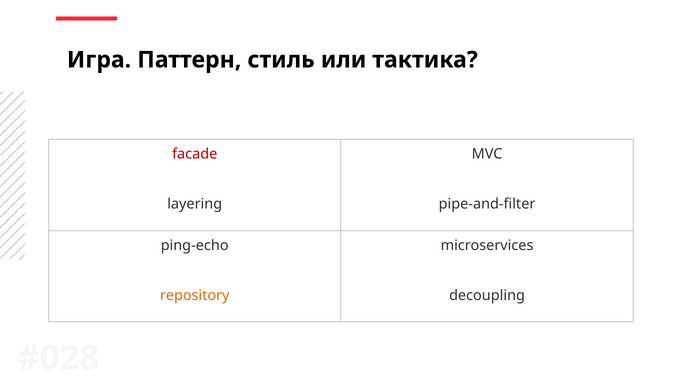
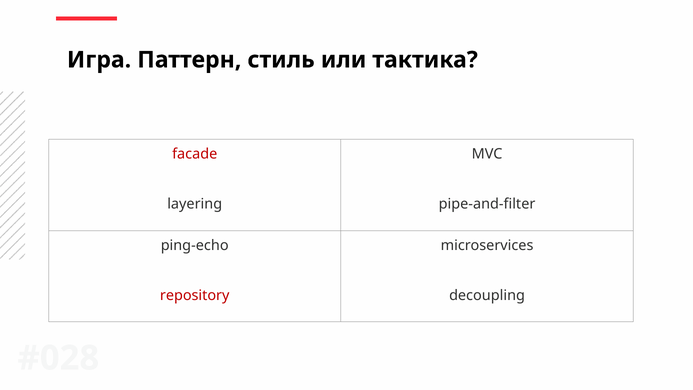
repository colour: orange -> red
